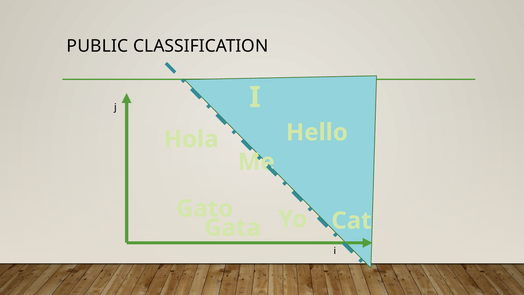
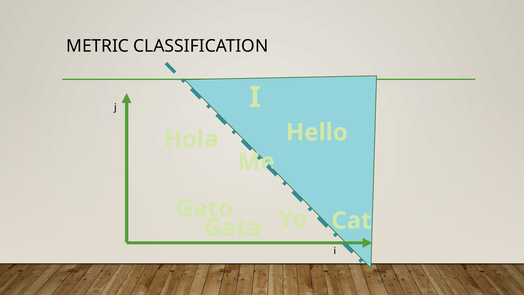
PUBLIC: PUBLIC -> METRIC
